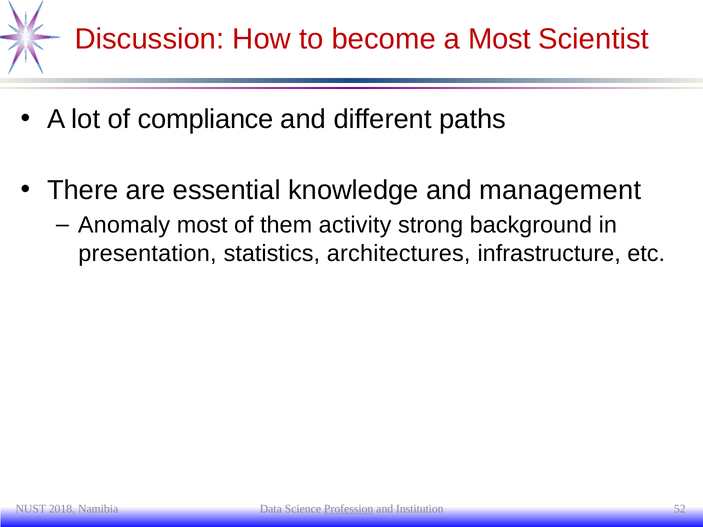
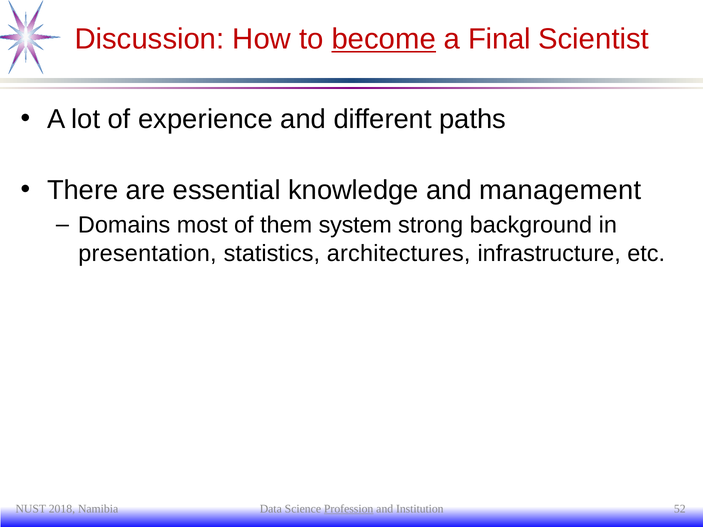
become underline: none -> present
a Most: Most -> Final
compliance: compliance -> experience
Anomaly: Anomaly -> Domains
activity: activity -> system
